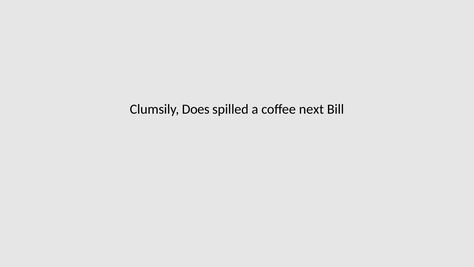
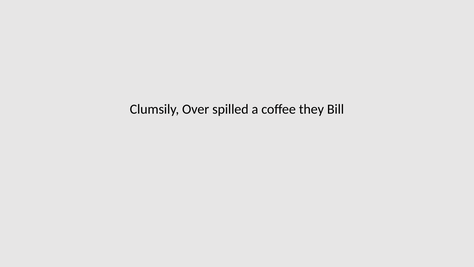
Does: Does -> Over
next: next -> they
